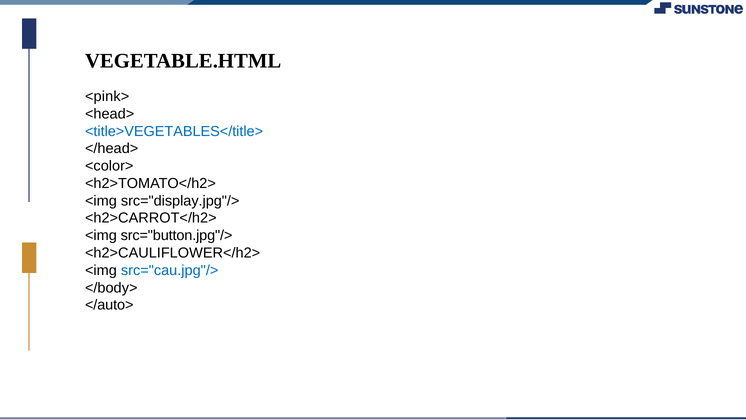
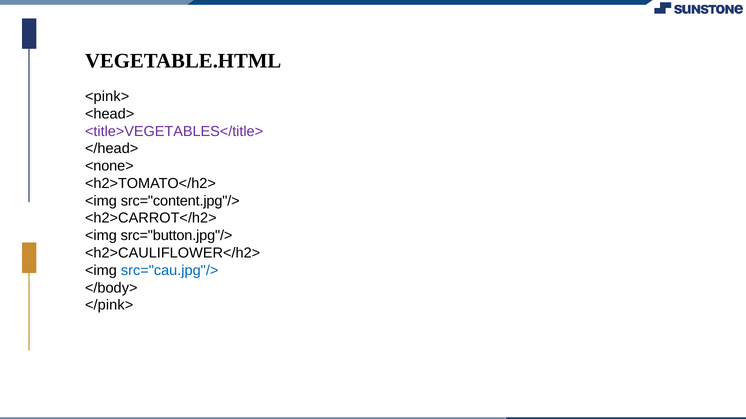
<title>VEGETABLES</title> colour: blue -> purple
<color>: <color> -> <none>
src="display.jpg"/>: src="display.jpg"/> -> src="content.jpg"/>
</auto>: </auto> -> </pink>
